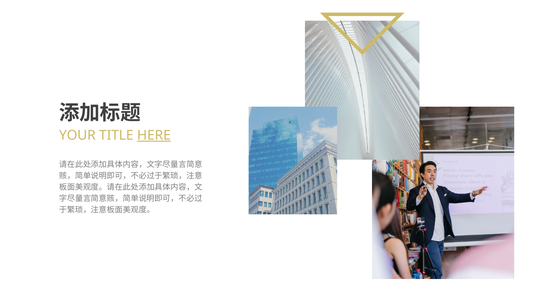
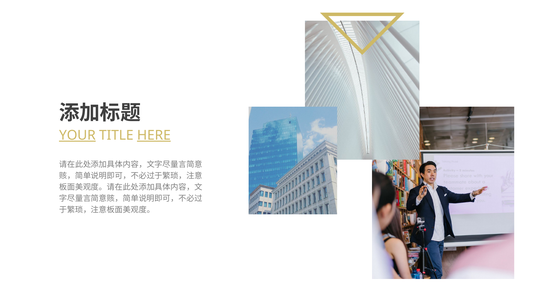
YOUR underline: none -> present
